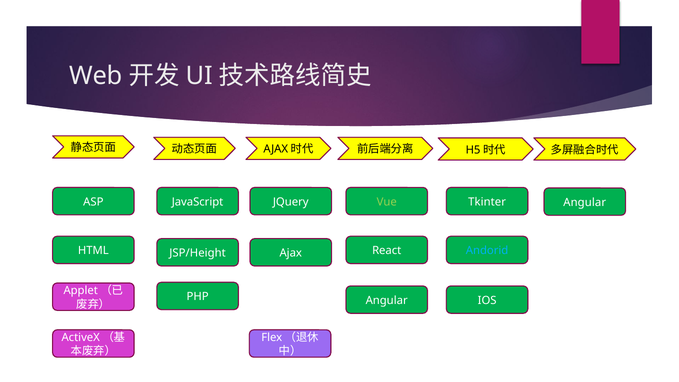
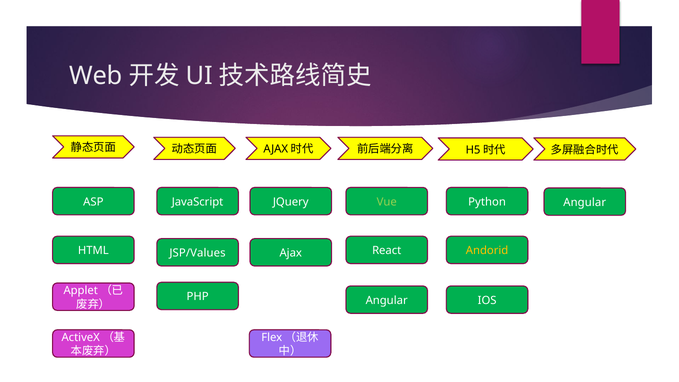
Tkinter: Tkinter -> Python
JSP/Height: JSP/Height -> JSP/Values
Andorid colour: light blue -> yellow
